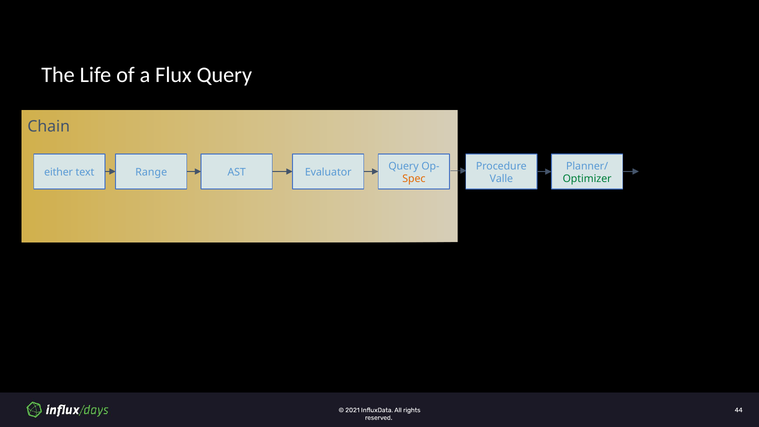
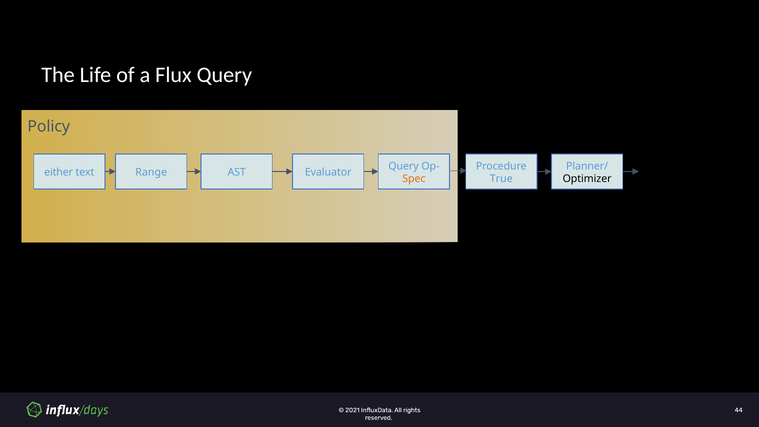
Chain: Chain -> Policy
Valle: Valle -> True
Optimizer colour: green -> black
